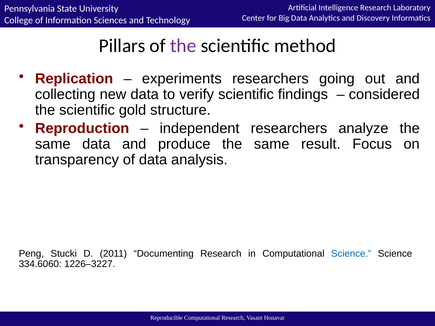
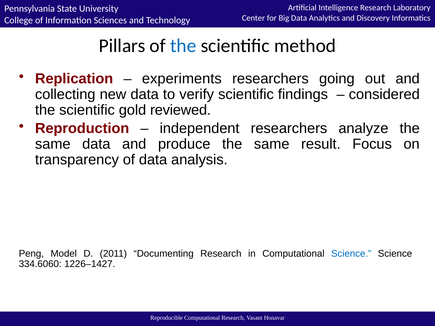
the at (183, 46) colour: purple -> blue
structure: structure -> reviewed
Stucki: Stucki -> Model
1226–3227: 1226–3227 -> 1226–1427
